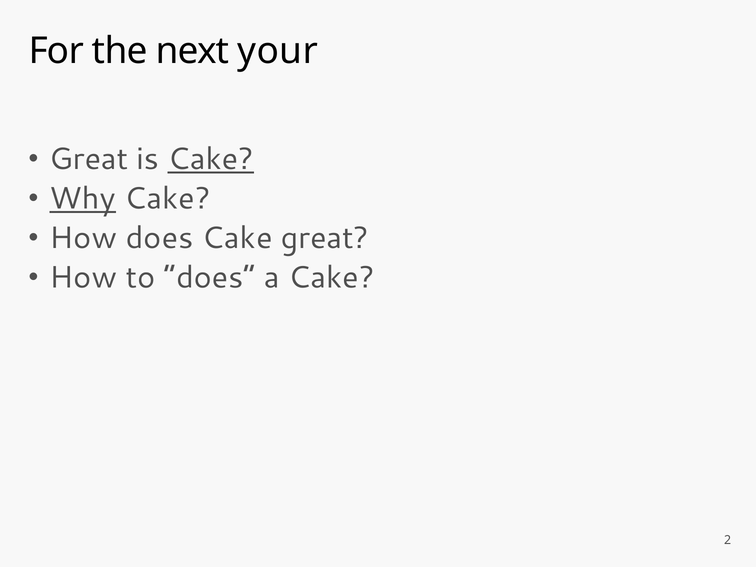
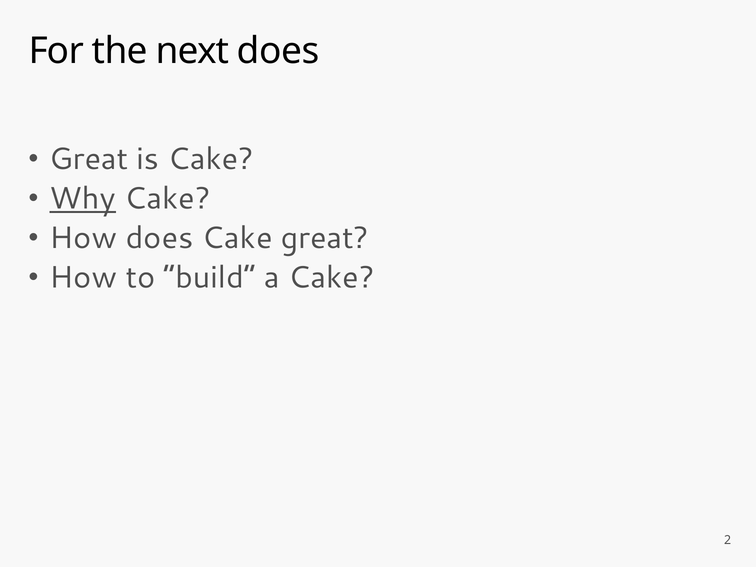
next your: your -> does
Cake at (211, 159) underline: present -> none
to does: does -> build
